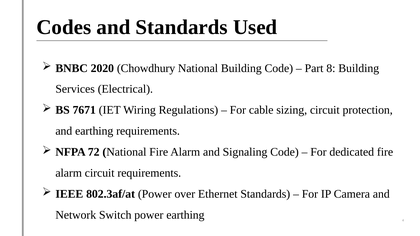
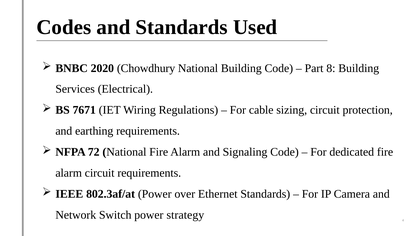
power earthing: earthing -> strategy
